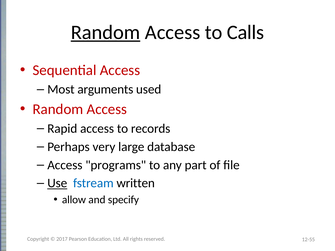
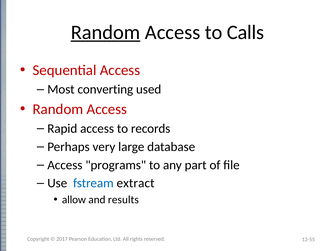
arguments: arguments -> converting
Use underline: present -> none
written: written -> extract
specify: specify -> results
